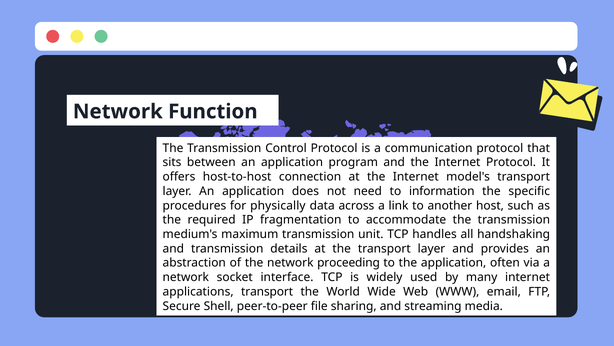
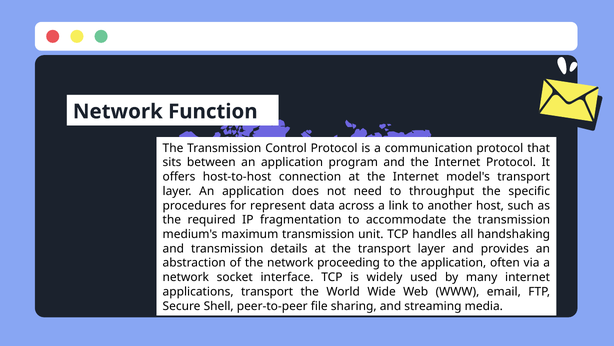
information: information -> throughput
physically: physically -> represent
